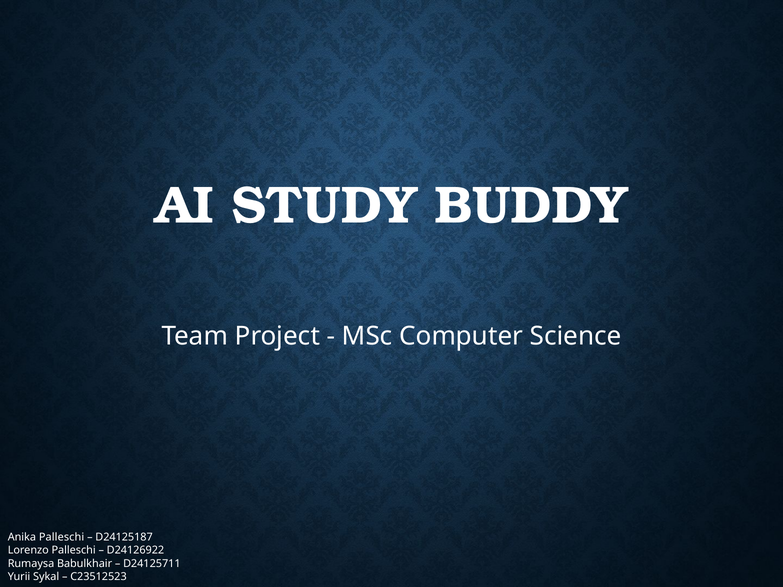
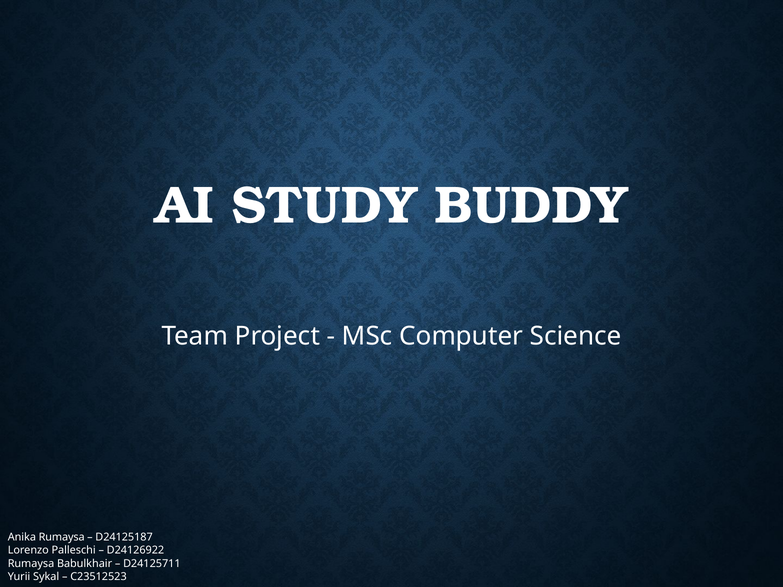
Anika Palleschi: Palleschi -> Rumaysa
